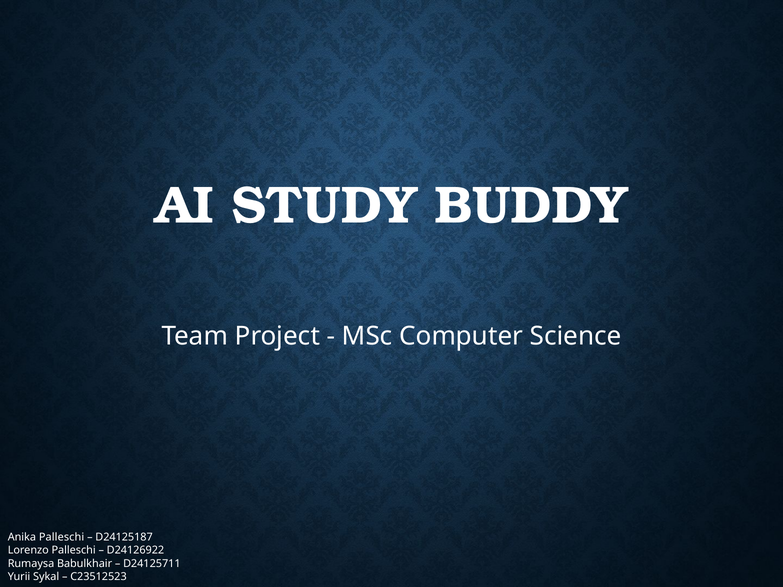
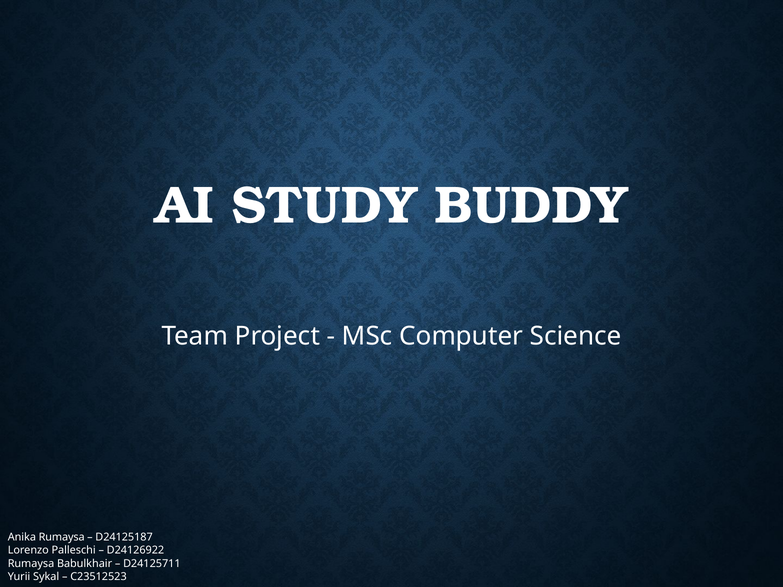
Anika Palleschi: Palleschi -> Rumaysa
